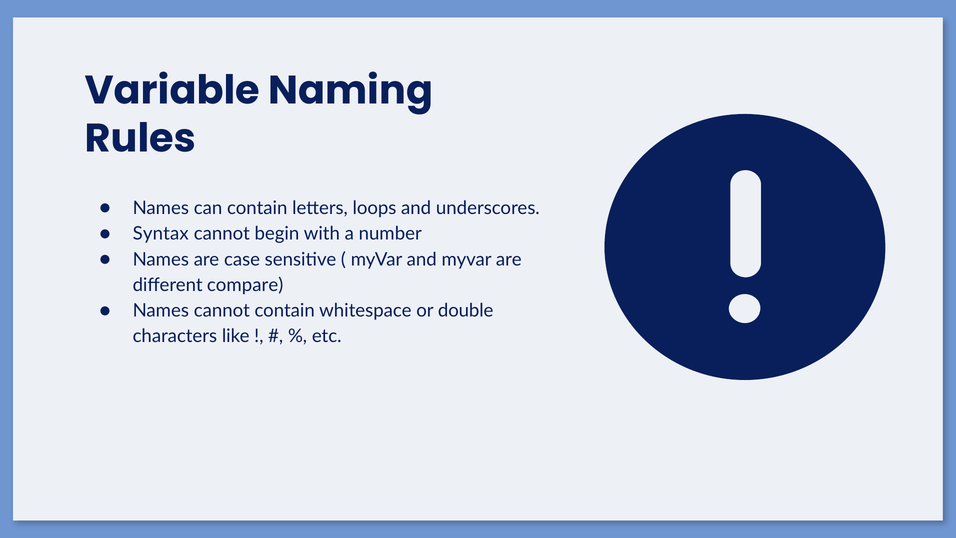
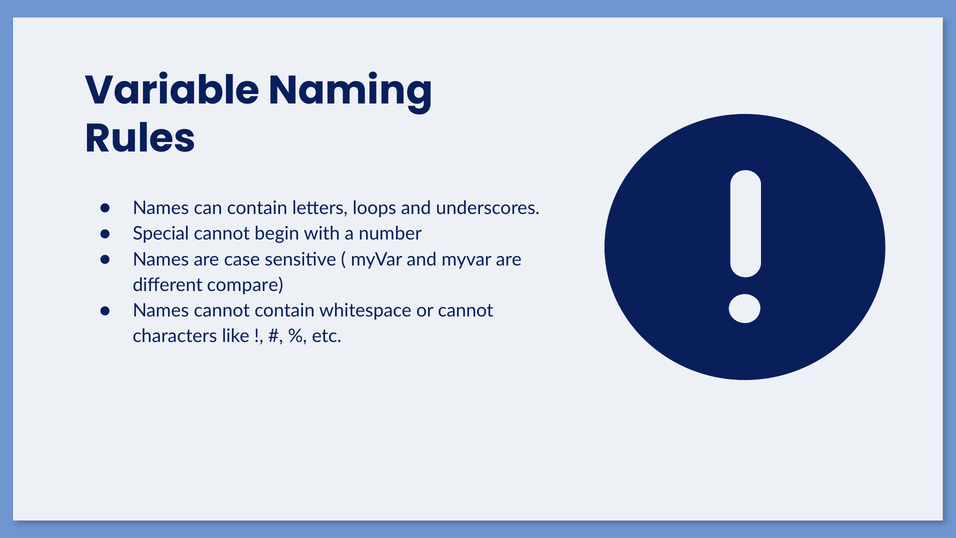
Syntax: Syntax -> Special
or double: double -> cannot
